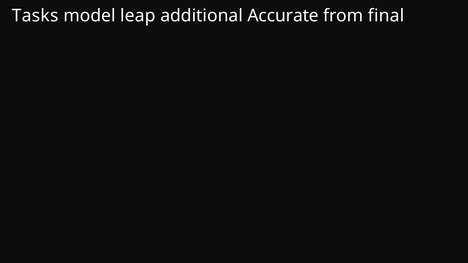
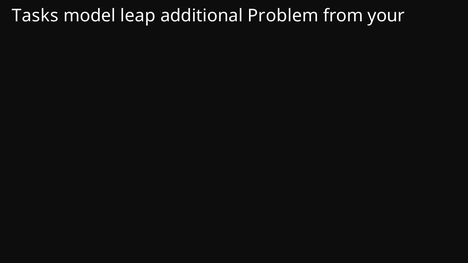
Accurate: Accurate -> Problem
final: final -> your
